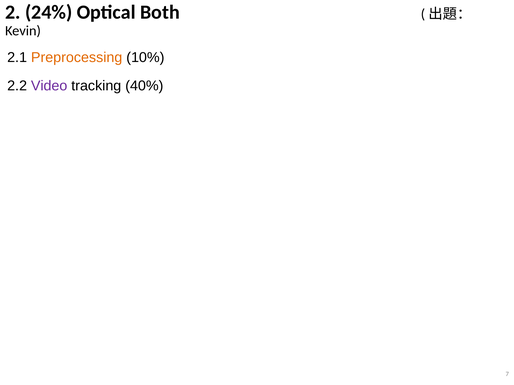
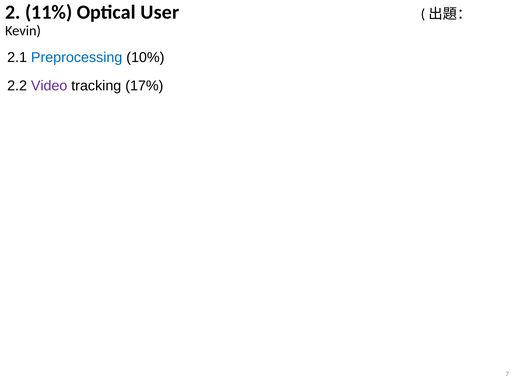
24%: 24% -> 11%
Both: Both -> User
Preprocessing colour: orange -> blue
40%: 40% -> 17%
